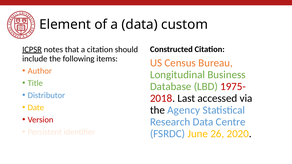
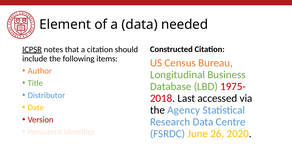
custom: custom -> needed
